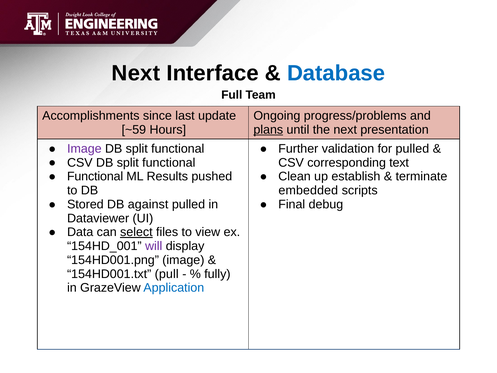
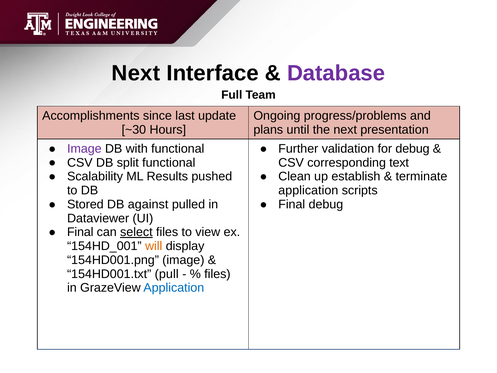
Database colour: blue -> purple
~59: ~59 -> ~30
plans underline: present -> none
split at (137, 149): split -> with
for pulled: pulled -> debug
Functional at (95, 176): Functional -> Scalability
embedded at (308, 190): embedded -> application
Data at (80, 232): Data -> Final
will colour: purple -> orange
fully at (217, 274): fully -> files
